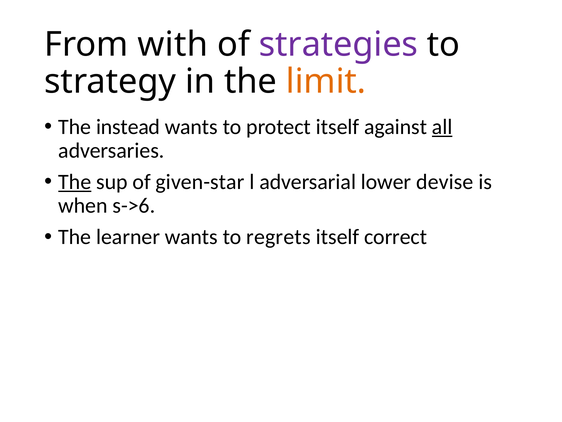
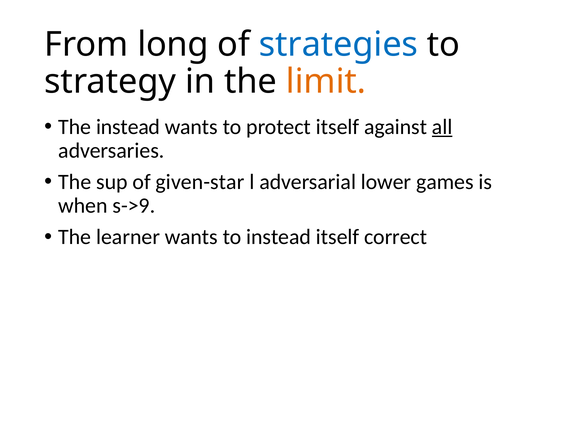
with: with -> long
strategies colour: purple -> blue
The at (75, 182) underline: present -> none
devise: devise -> games
s->6: s->6 -> s->9
to regrets: regrets -> instead
